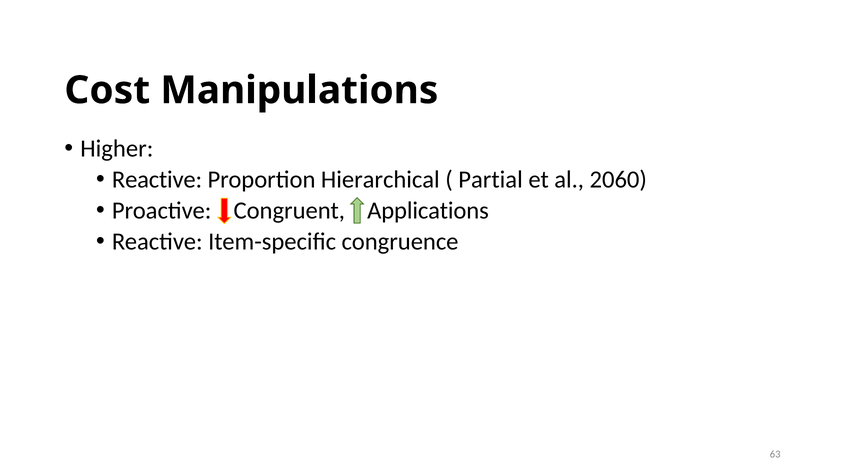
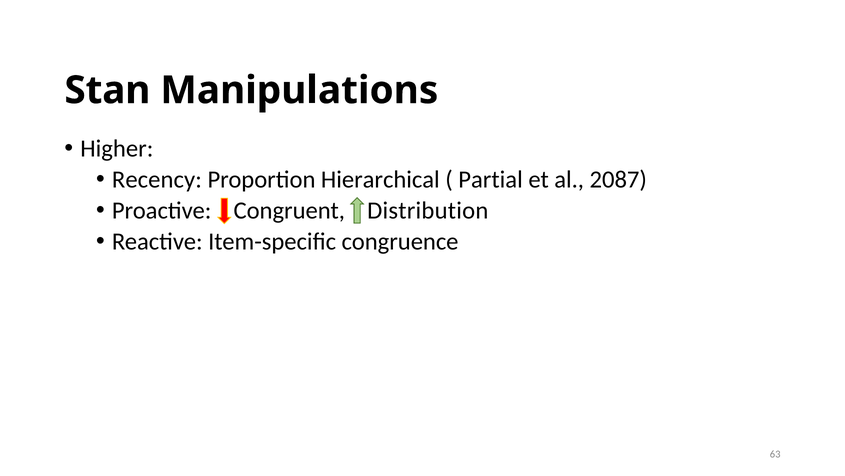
Cost: Cost -> Stan
Reactive at (157, 179): Reactive -> Recency
2060: 2060 -> 2087
Applications: Applications -> Distribution
